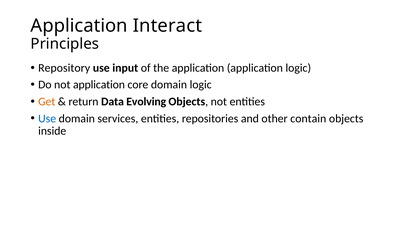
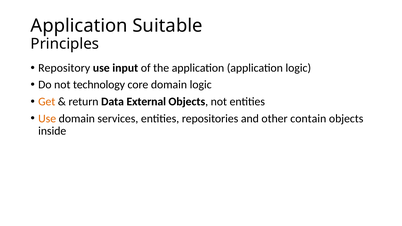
Interact: Interact -> Suitable
not application: application -> technology
Evolving: Evolving -> External
Use at (47, 119) colour: blue -> orange
